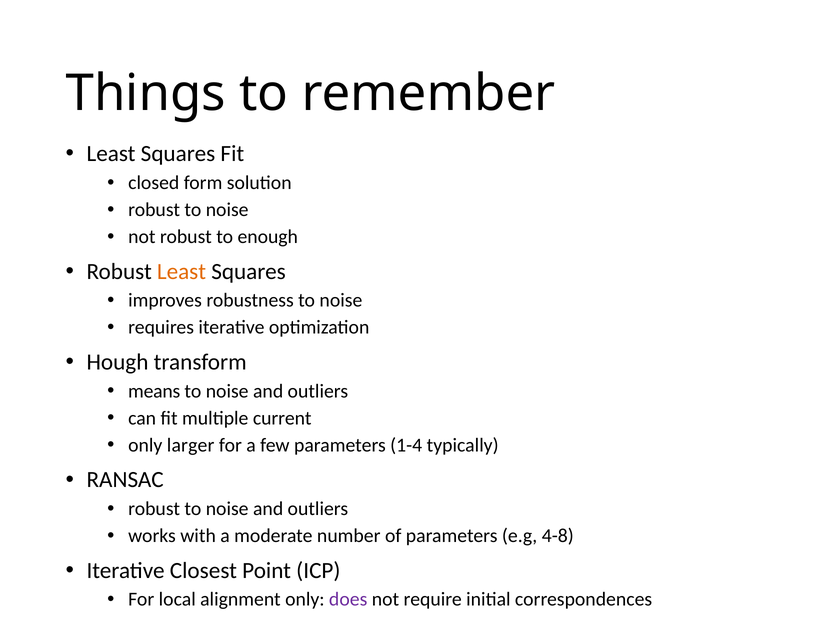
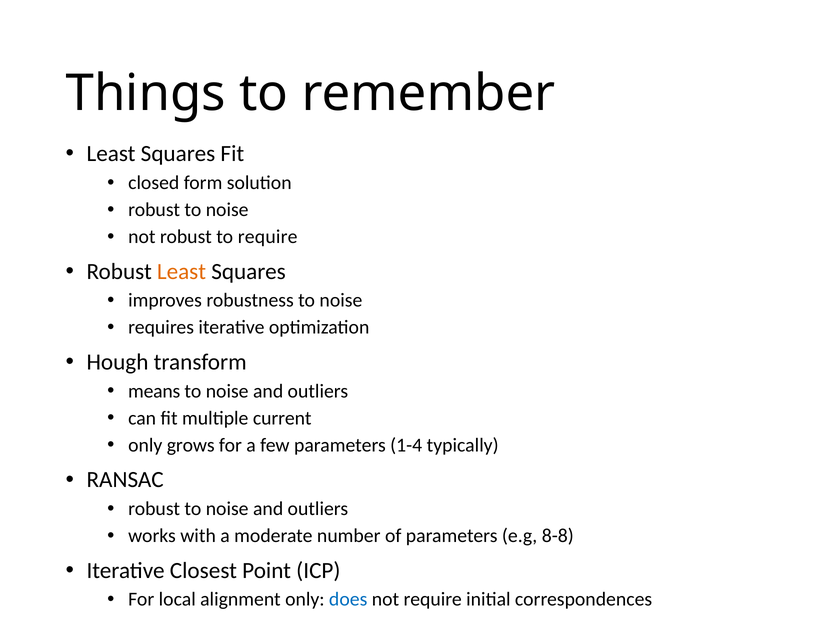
to enough: enough -> require
larger: larger -> grows
4-8: 4-8 -> 8-8
does colour: purple -> blue
